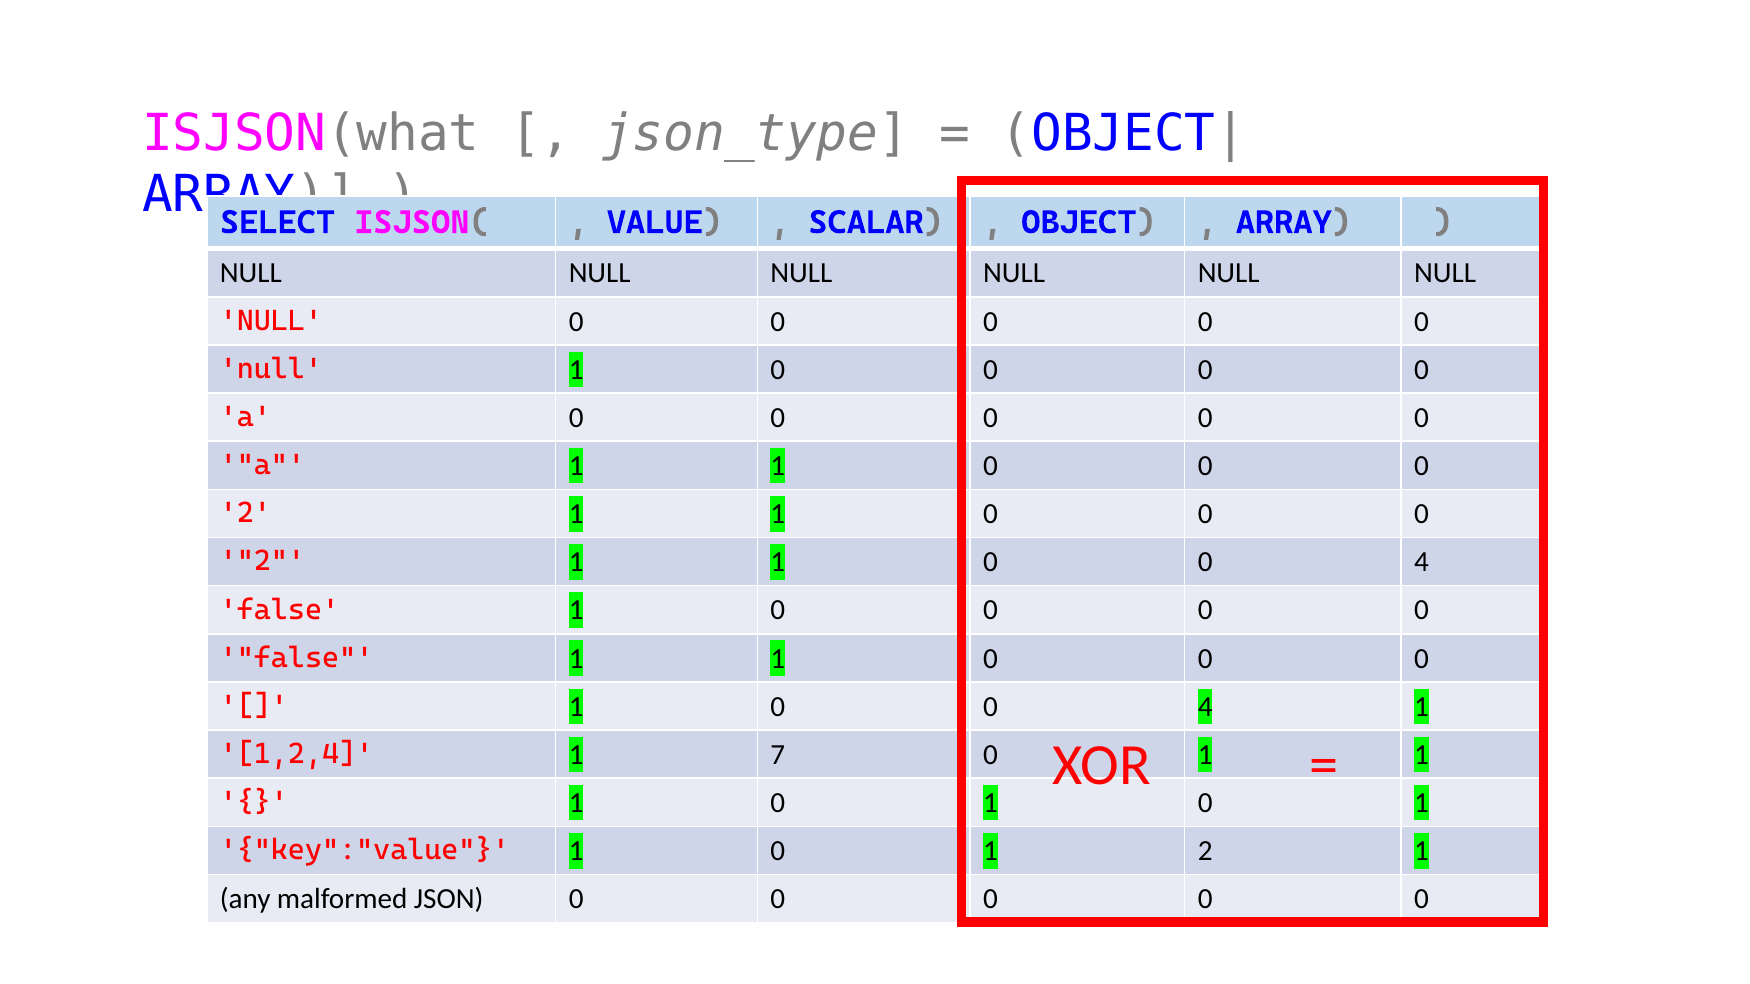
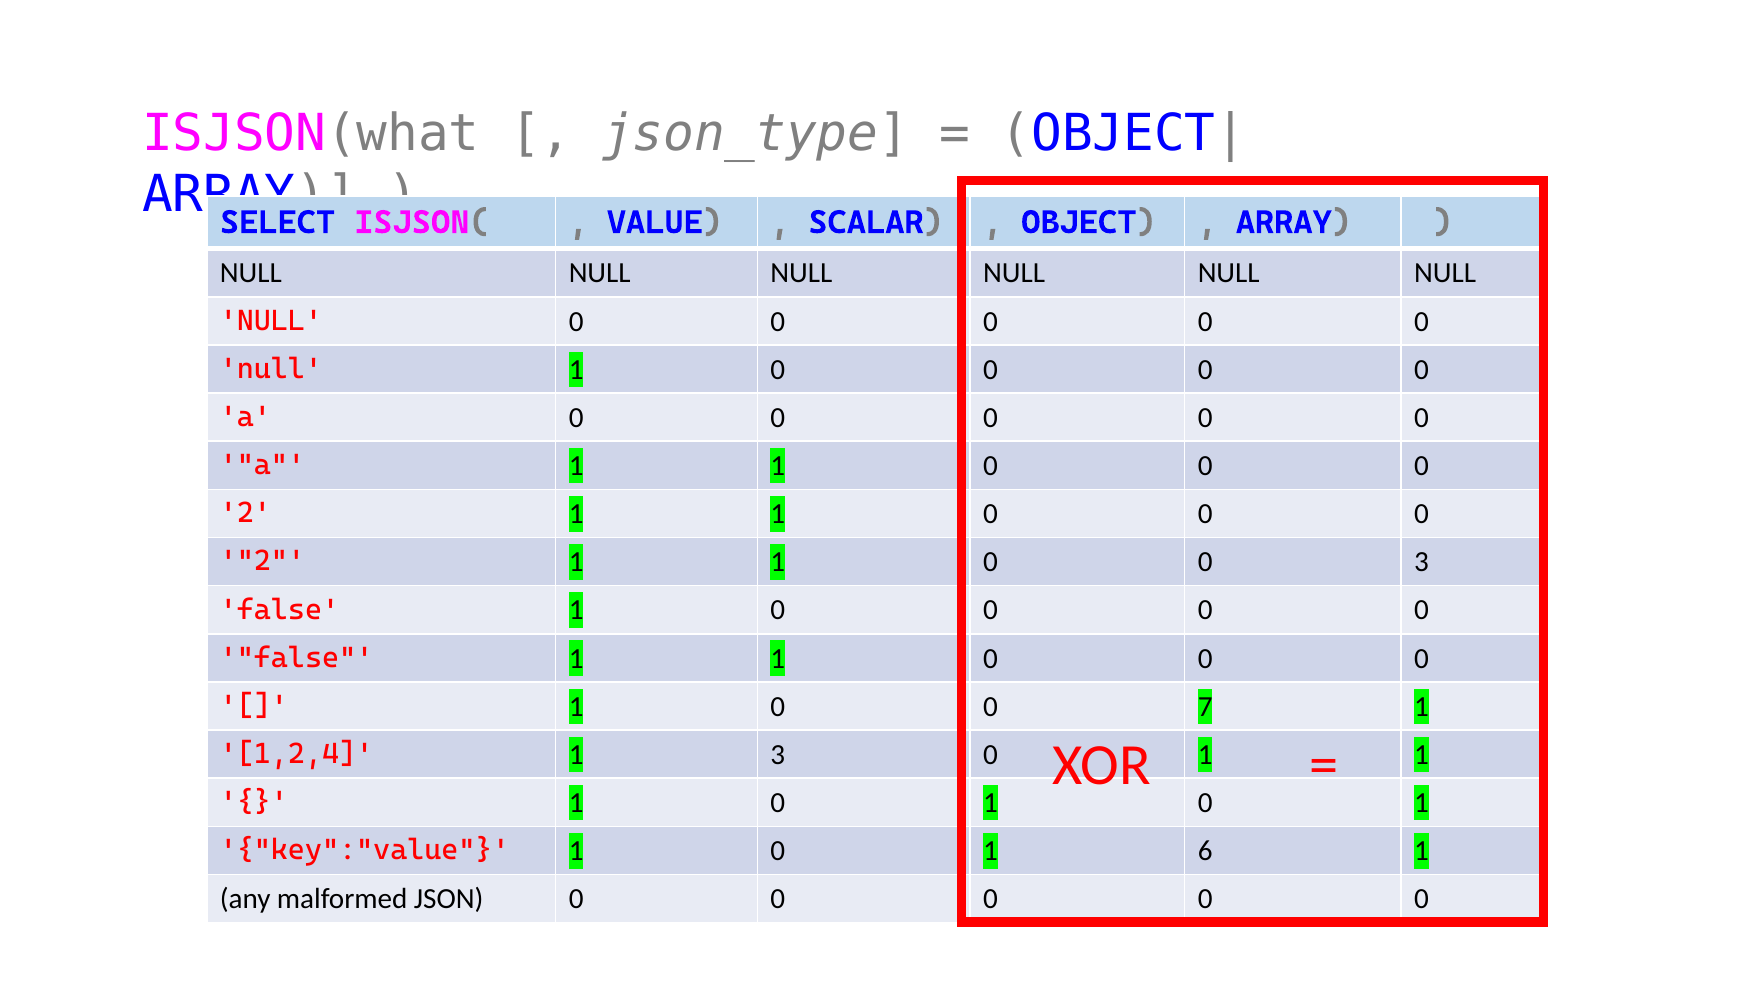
4 at (1422, 562): 4 -> 3
4 at (1205, 707): 4 -> 7
1 7: 7 -> 3
1 2: 2 -> 6
